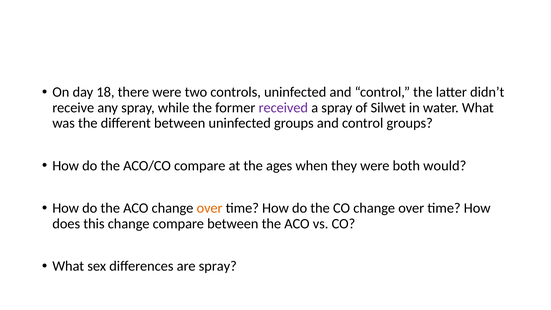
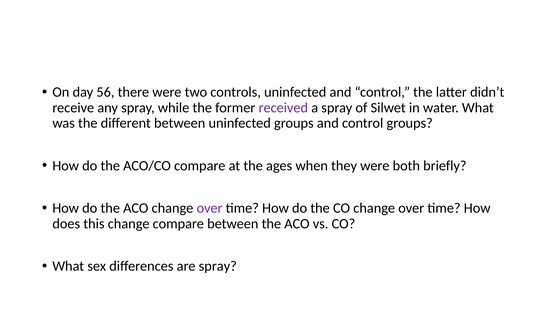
18: 18 -> 56
would: would -> briefly
over at (210, 208) colour: orange -> purple
